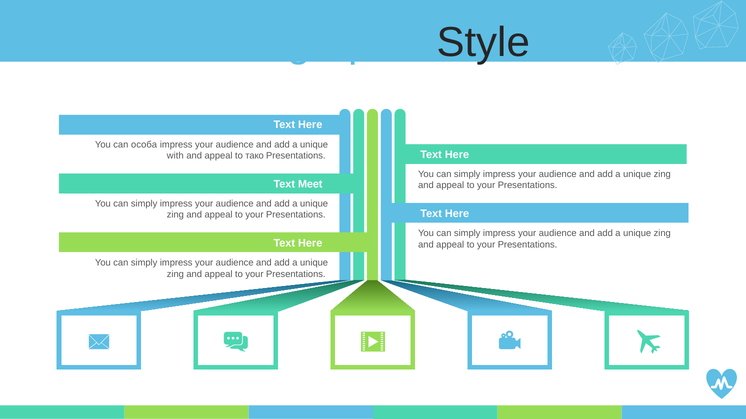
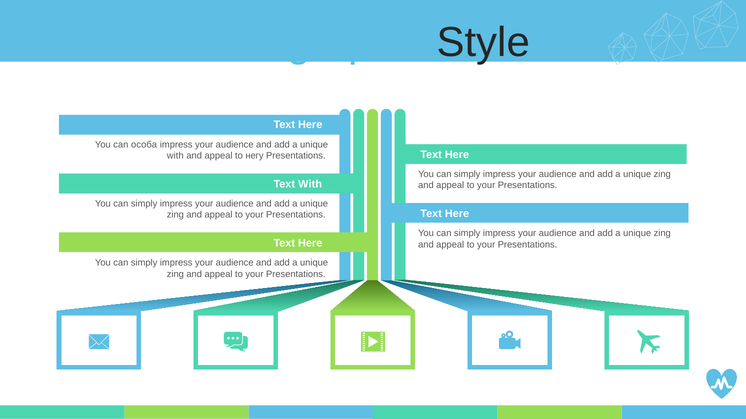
тако: тако -> негу
Text Meet: Meet -> With
